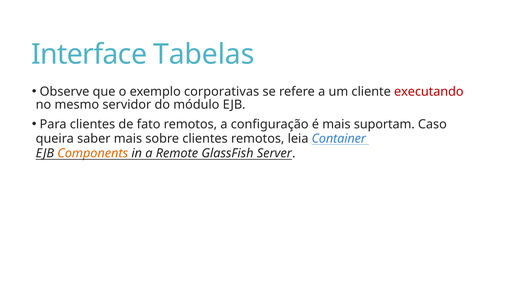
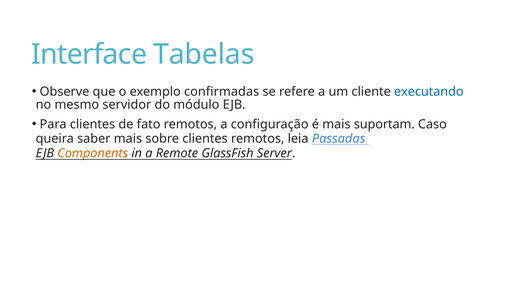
corporativas: corporativas -> confirmadas
executando colour: red -> blue
Container: Container -> Passadas
